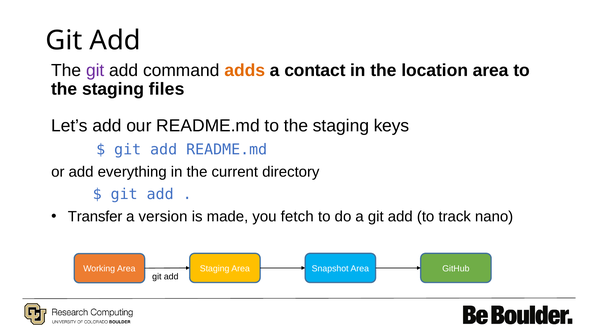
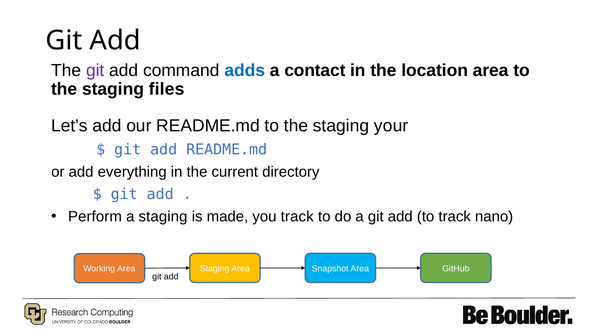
adds colour: orange -> blue
keys: keys -> your
Transfer: Transfer -> Perform
a version: version -> staging
you fetch: fetch -> track
